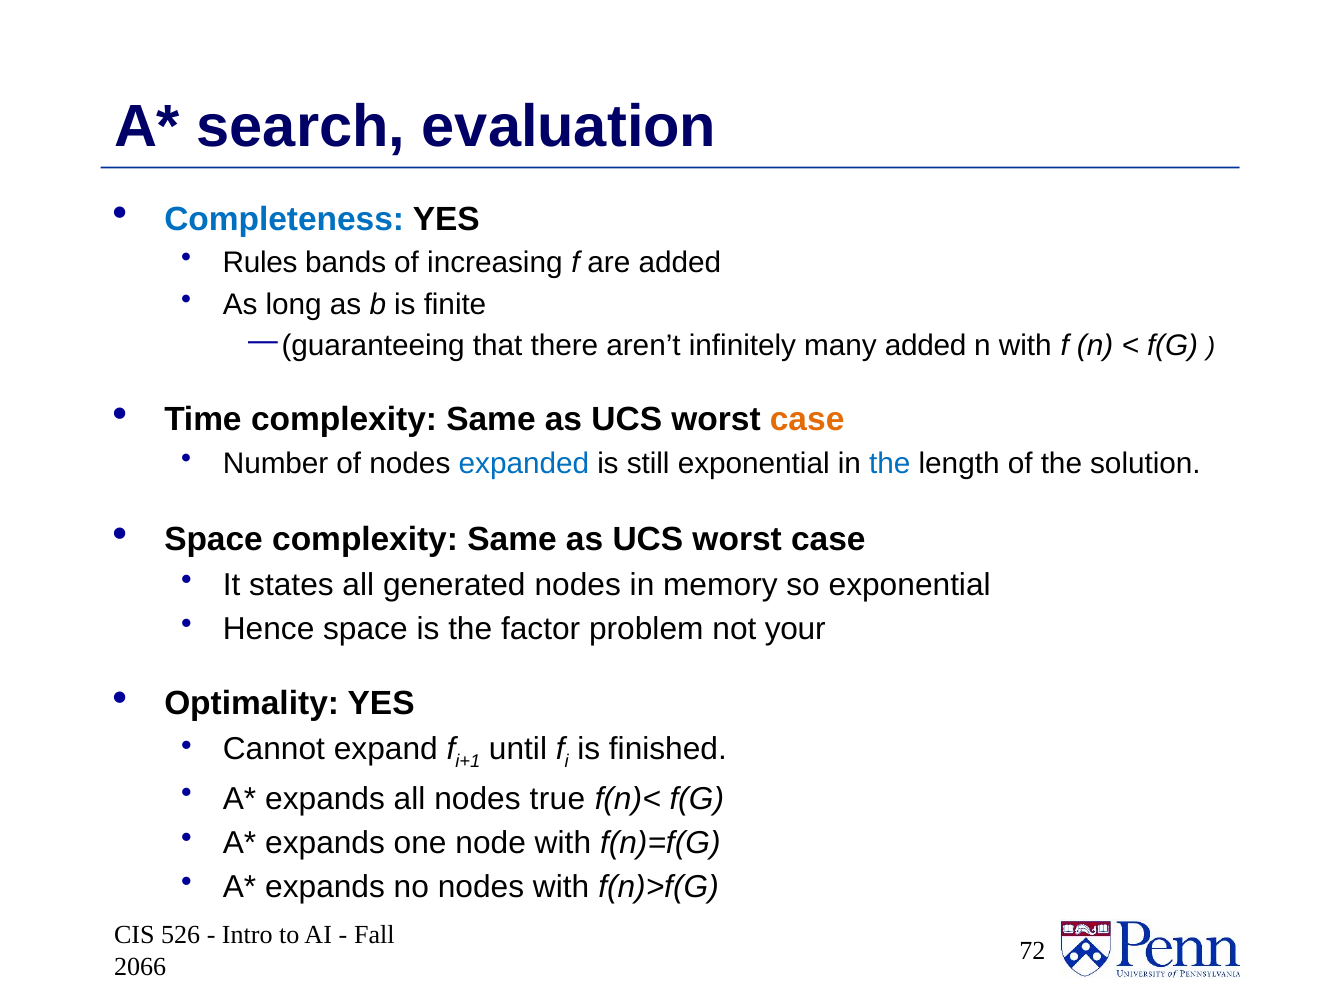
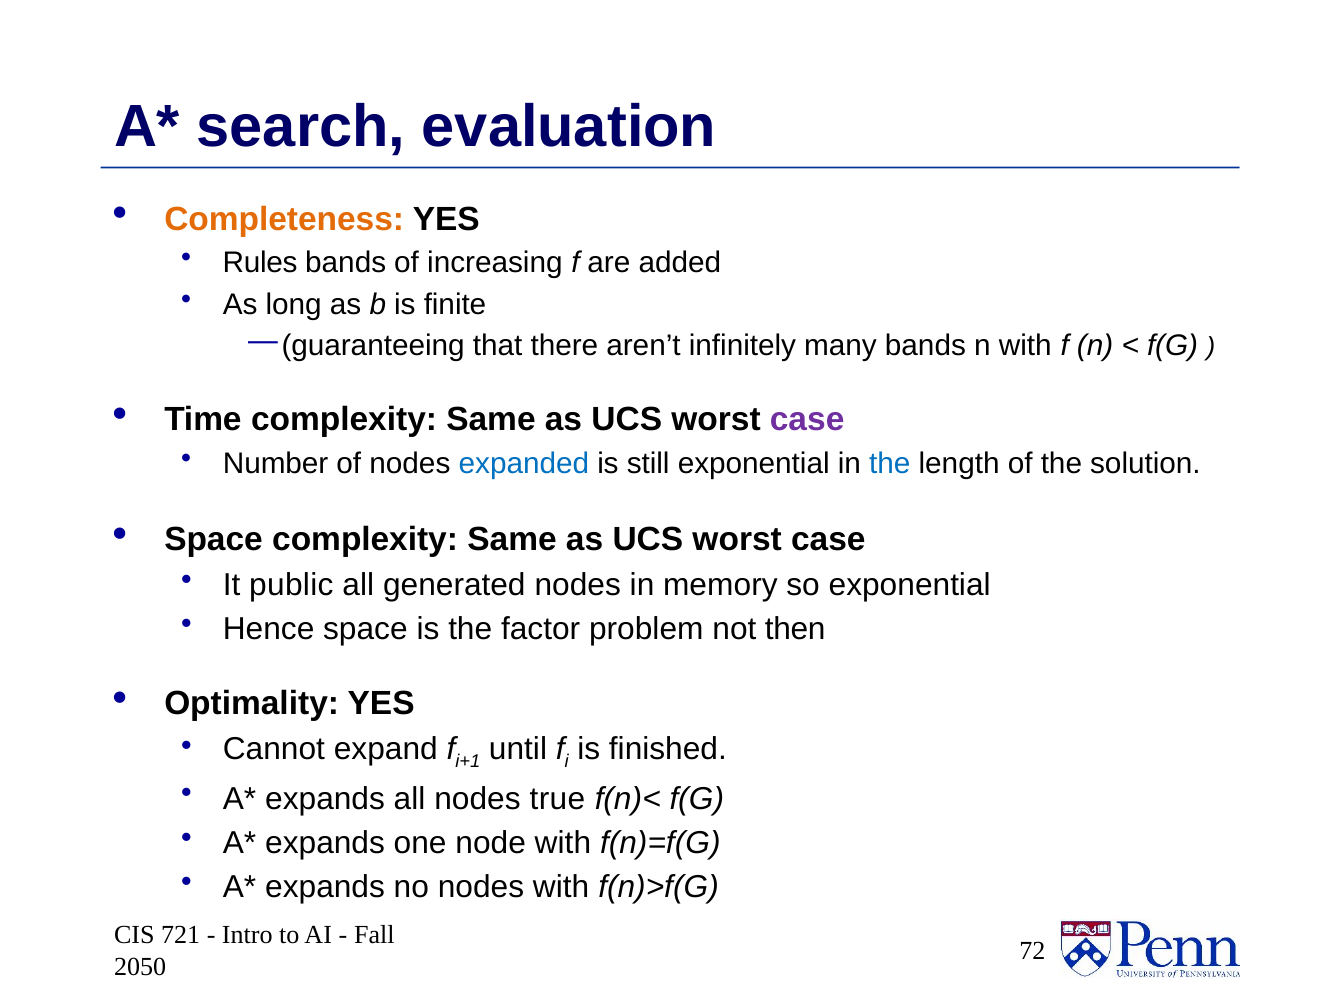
Completeness colour: blue -> orange
many added: added -> bands
case at (807, 420) colour: orange -> purple
states: states -> public
your: your -> then
526: 526 -> 721
2066: 2066 -> 2050
